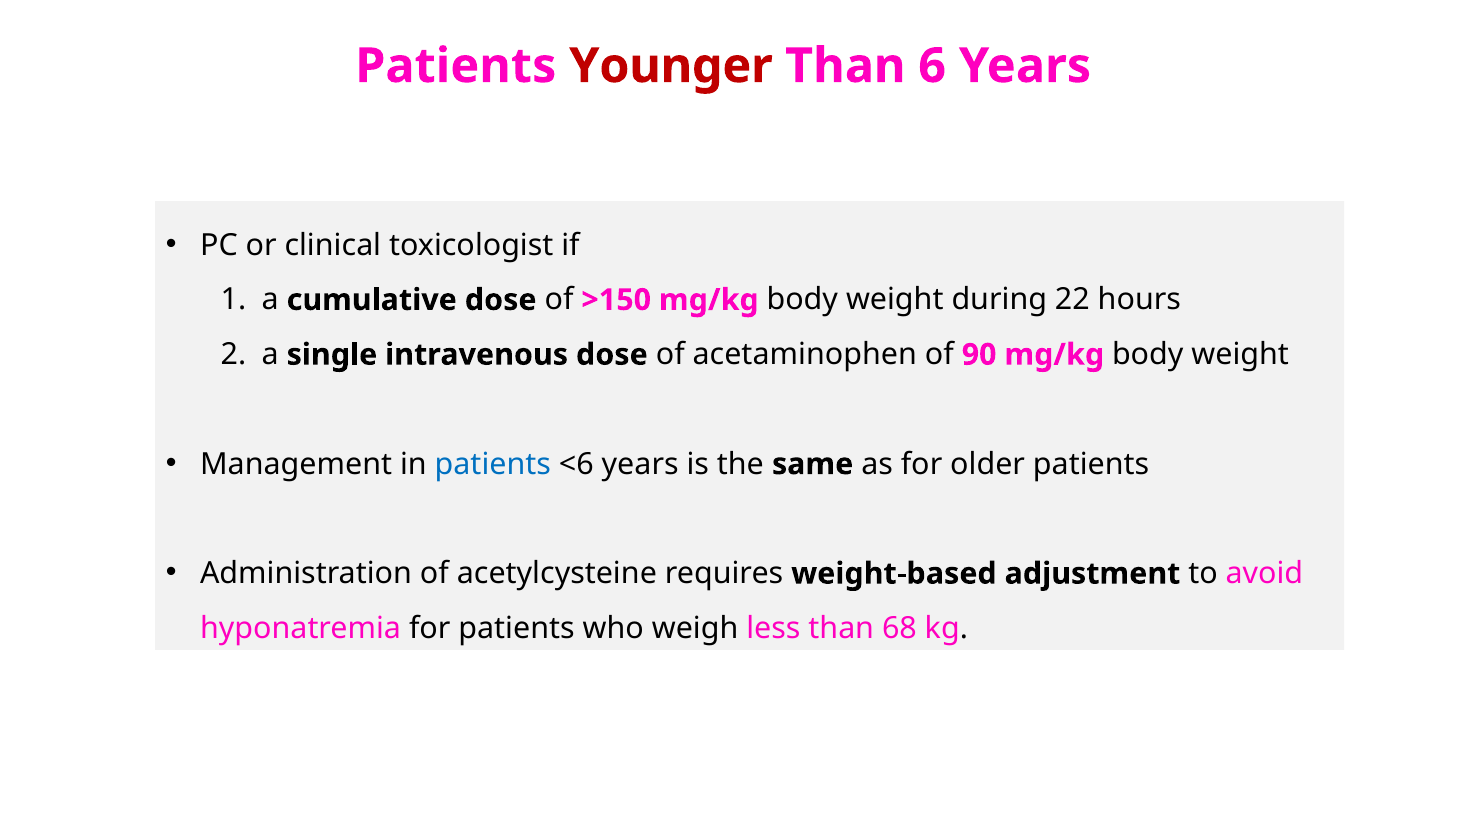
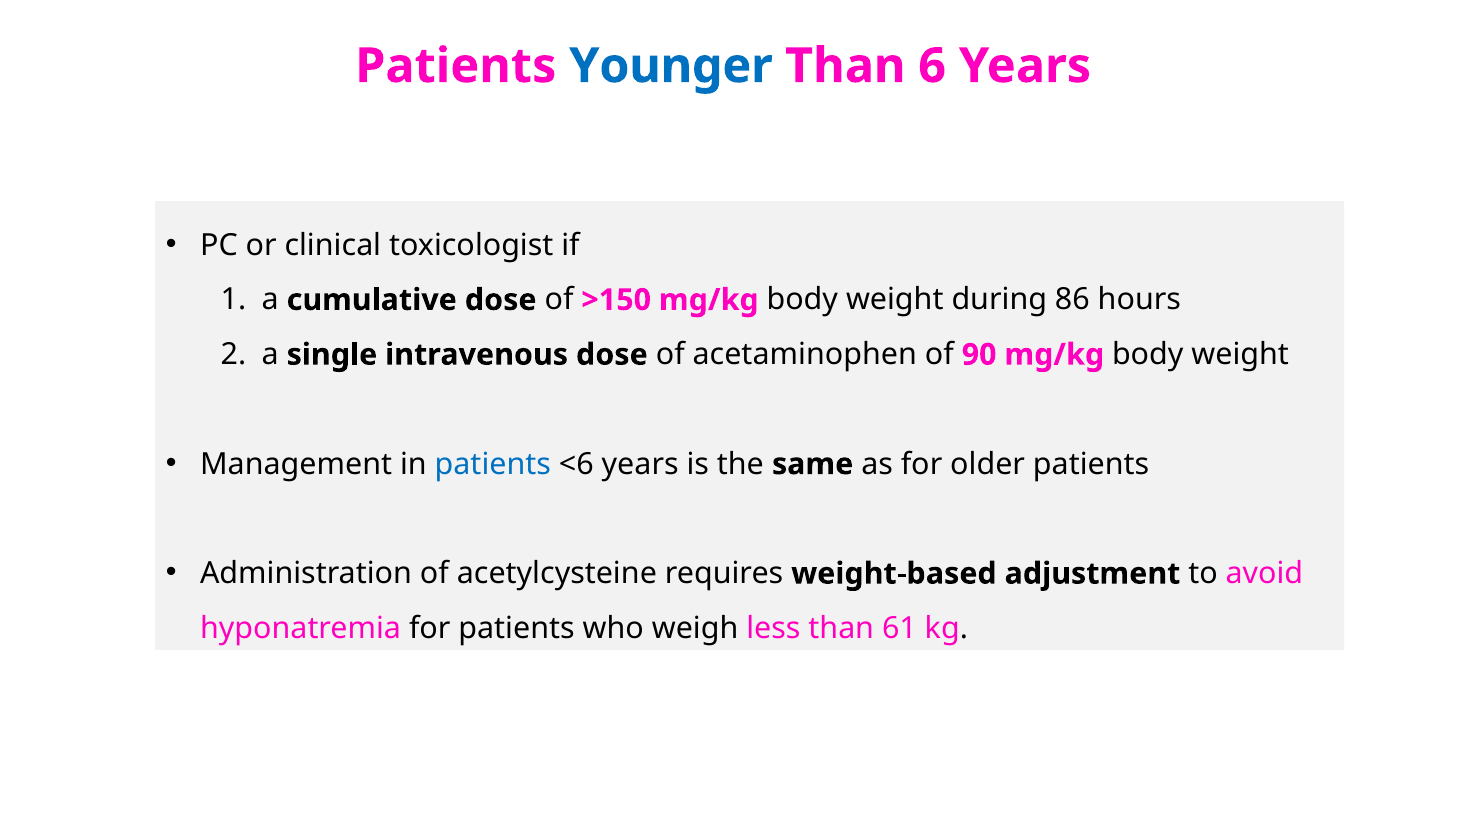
Younger colour: red -> blue
22: 22 -> 86
68: 68 -> 61
